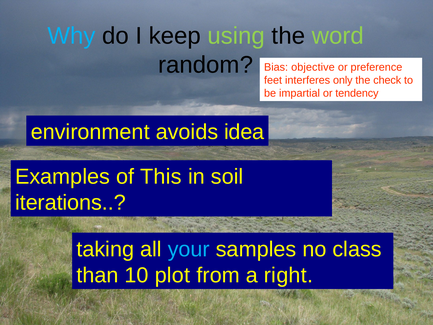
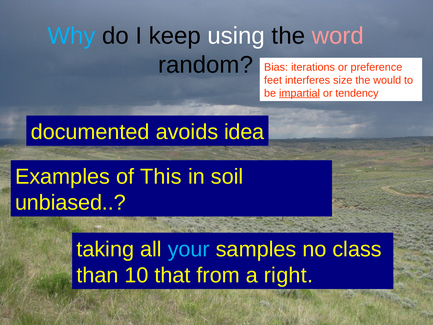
using colour: light green -> white
word colour: light green -> pink
objective: objective -> iterations
only: only -> size
check: check -> would
impartial underline: none -> present
environment: environment -> documented
iterations: iterations -> unbiased
plot: plot -> that
